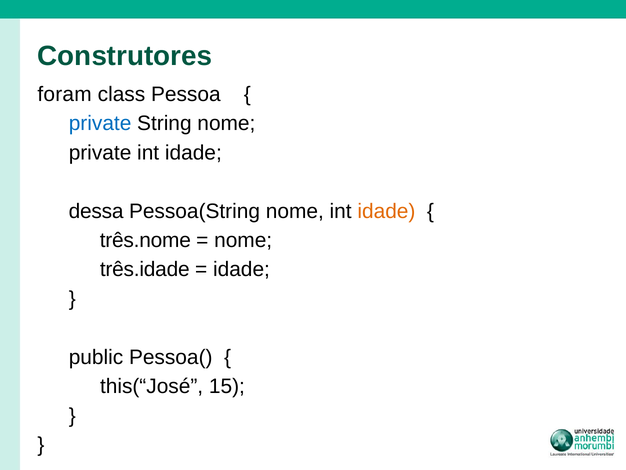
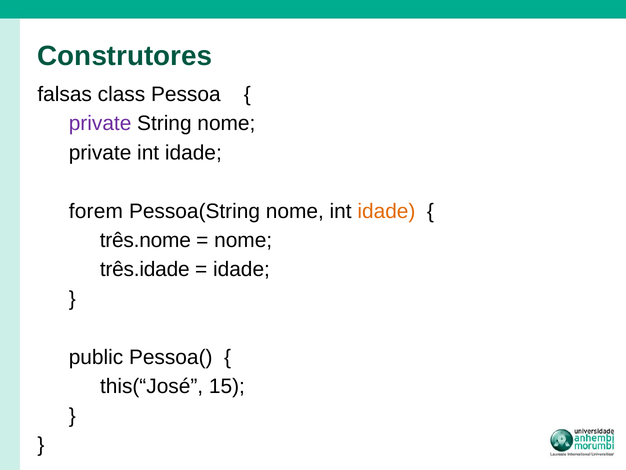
foram: foram -> falsas
private at (100, 123) colour: blue -> purple
dessa: dessa -> forem
